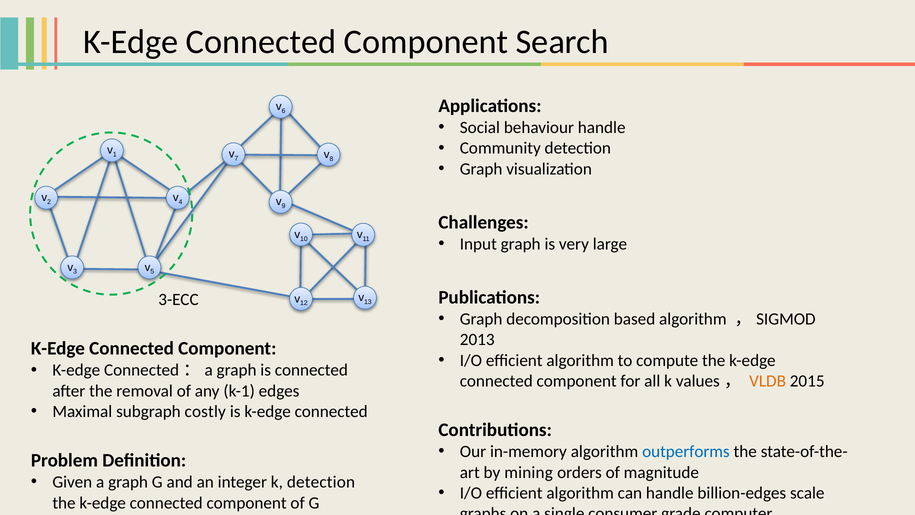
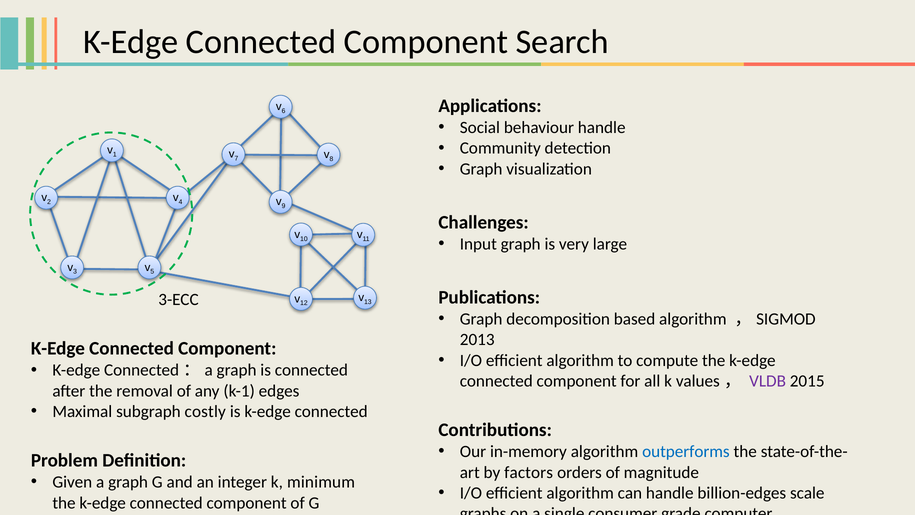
VLDB colour: orange -> purple
mining: mining -> factors
k detection: detection -> minimum
